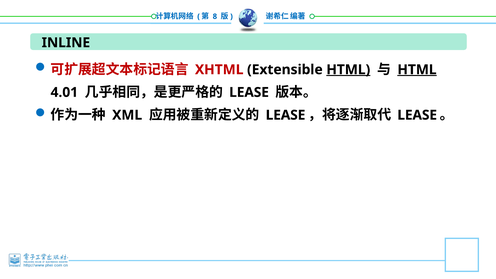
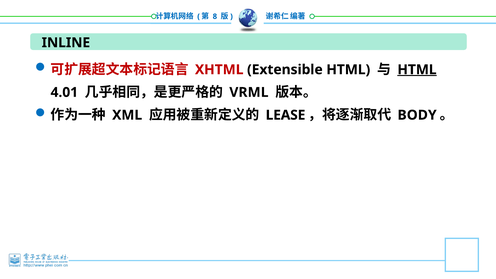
HTML at (348, 70) underline: present -> none
LEASE at (249, 92): LEASE -> VRML
LEASE at (417, 115): LEASE -> BODY
